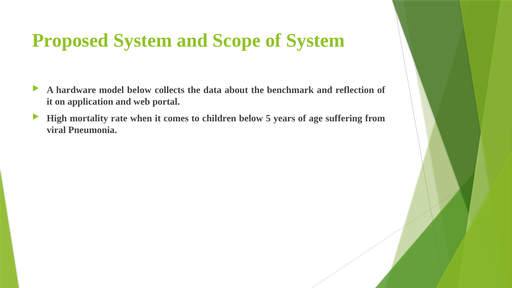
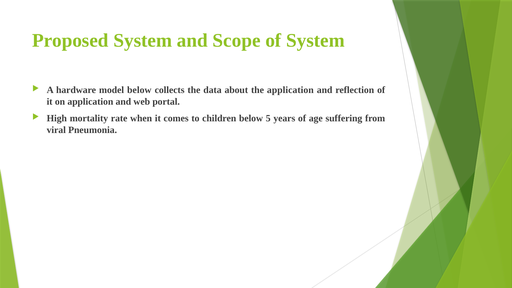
the benchmark: benchmark -> application
